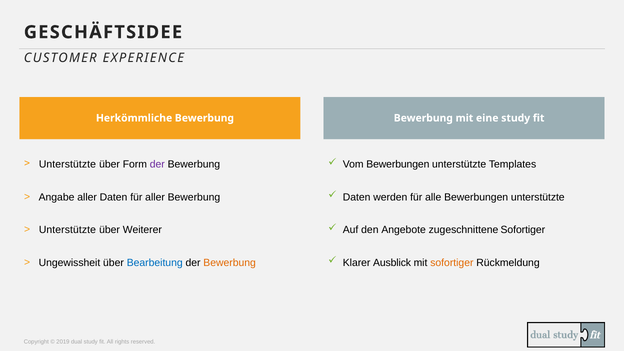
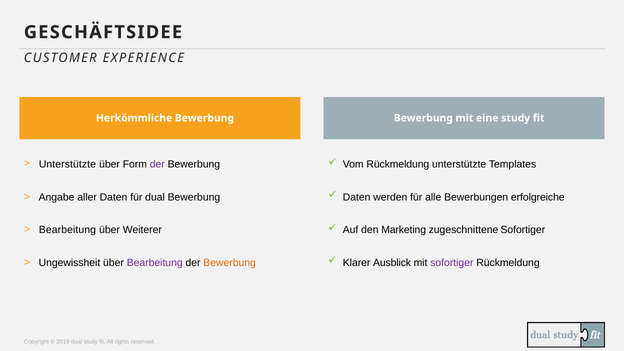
Vom Bewerbungen: Bewerbungen -> Rückmeldung
alle Bewerbungen unterstützte: unterstützte -> erfolgreiche
für aller: aller -> dual
Angebote: Angebote -> Marketing
Unterstützte at (67, 230): Unterstützte -> Bearbeitung
sofortiger at (452, 263) colour: orange -> purple
Bearbeitung at (155, 263) colour: blue -> purple
